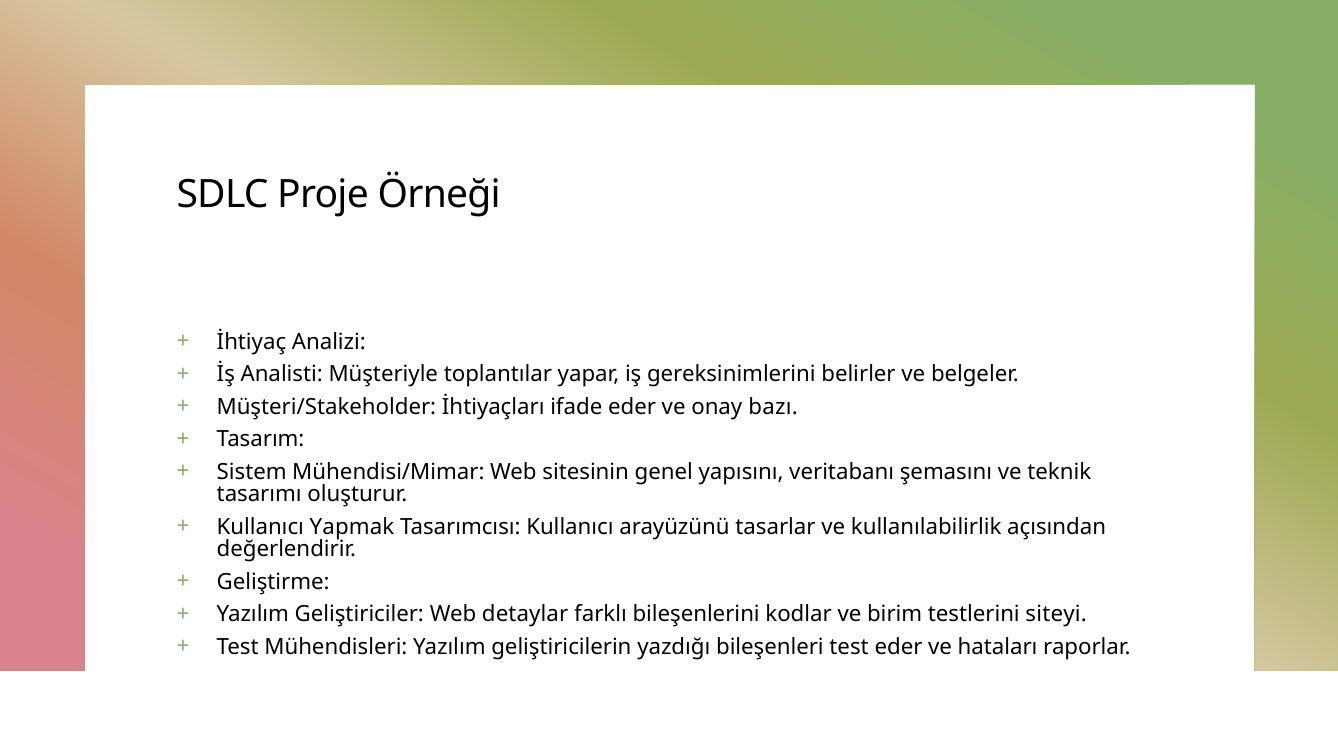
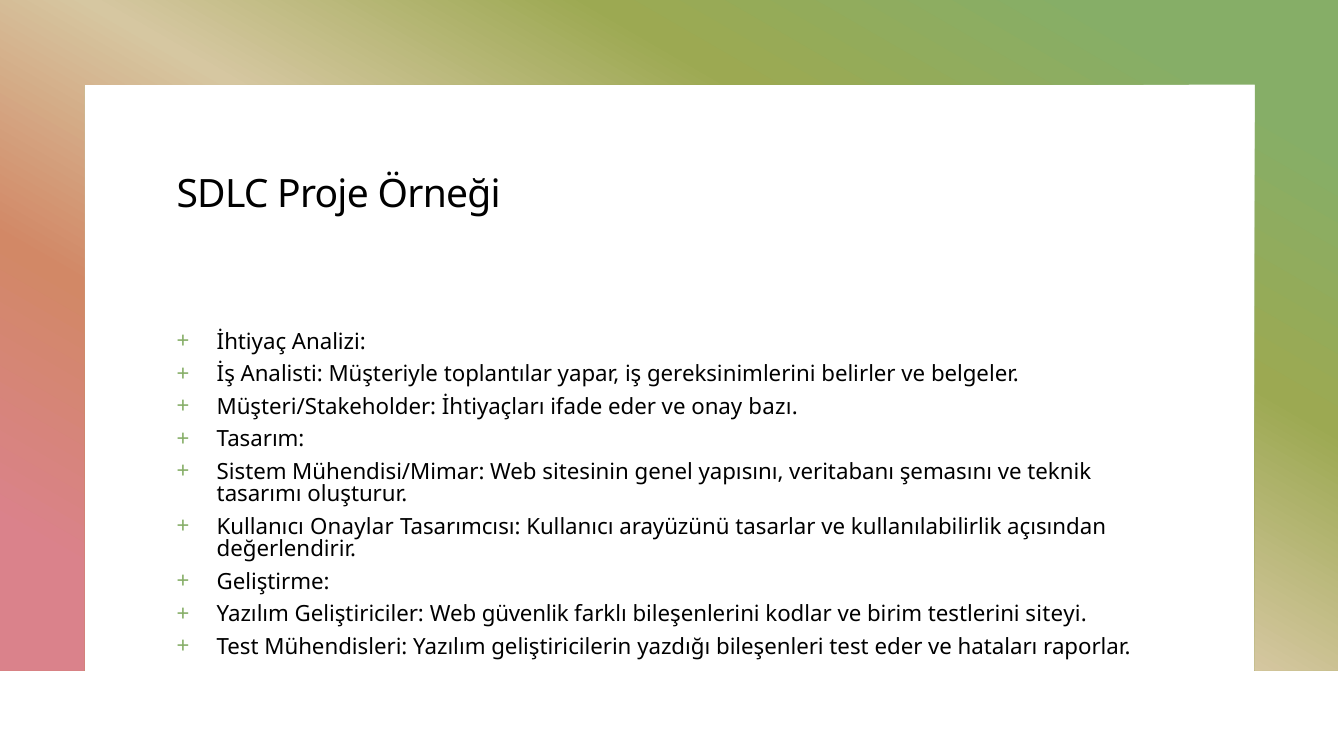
Yapmak: Yapmak -> Onaylar
detaylar: detaylar -> güvenlik
